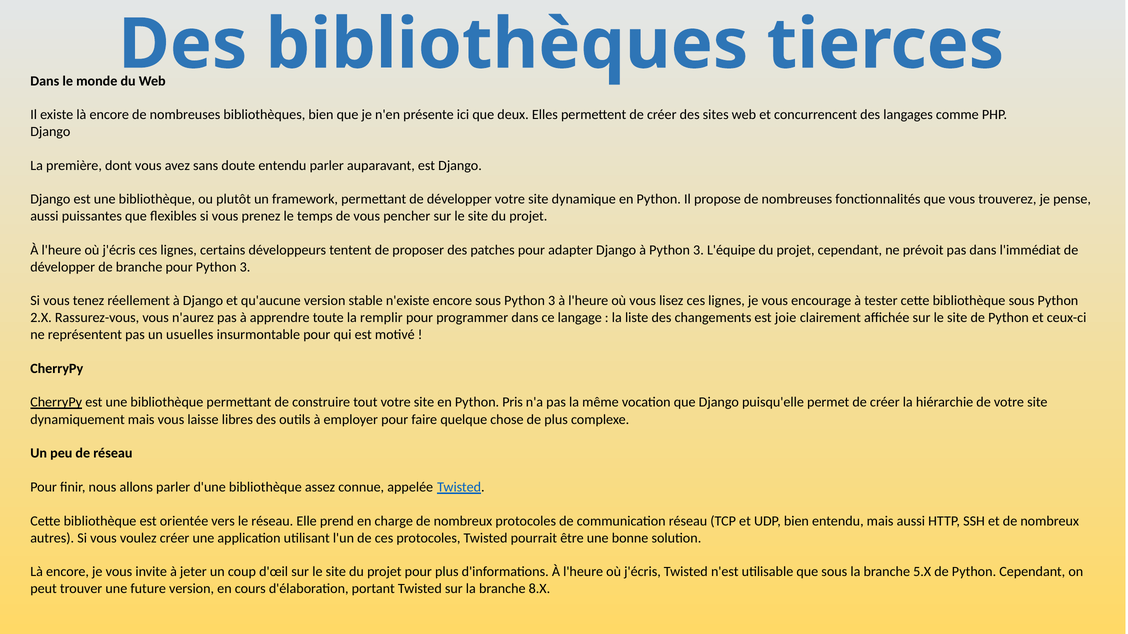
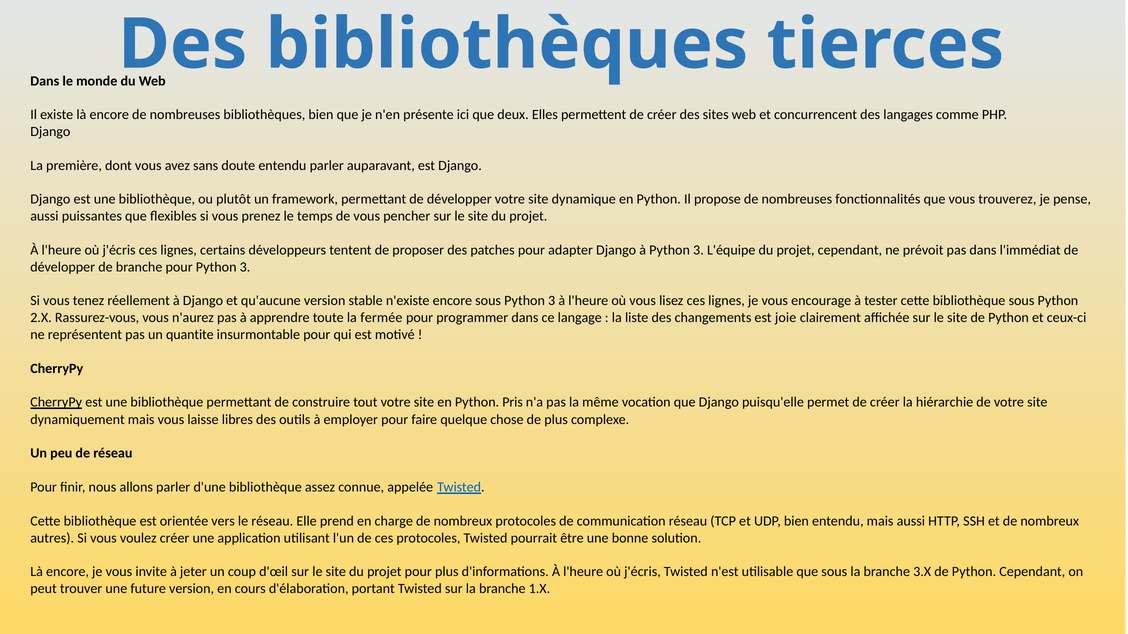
remplir: remplir -> fermée
usuelles: usuelles -> quantite
5.X: 5.X -> 3.X
8.X: 8.X -> 1.X
